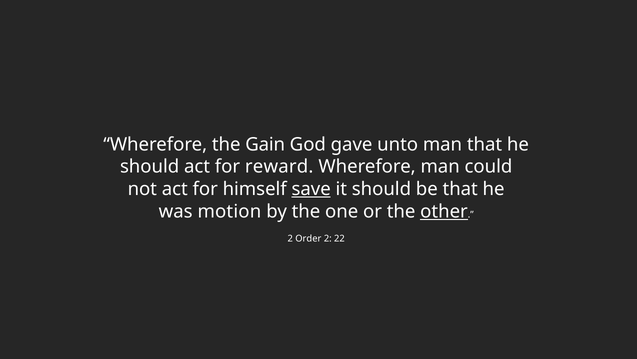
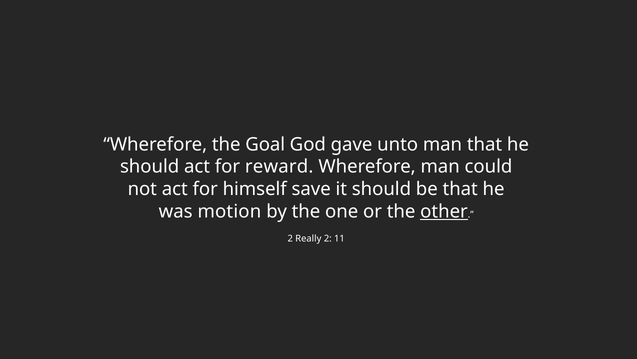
Gain: Gain -> Goal
save underline: present -> none
Order: Order -> Really
22: 22 -> 11
